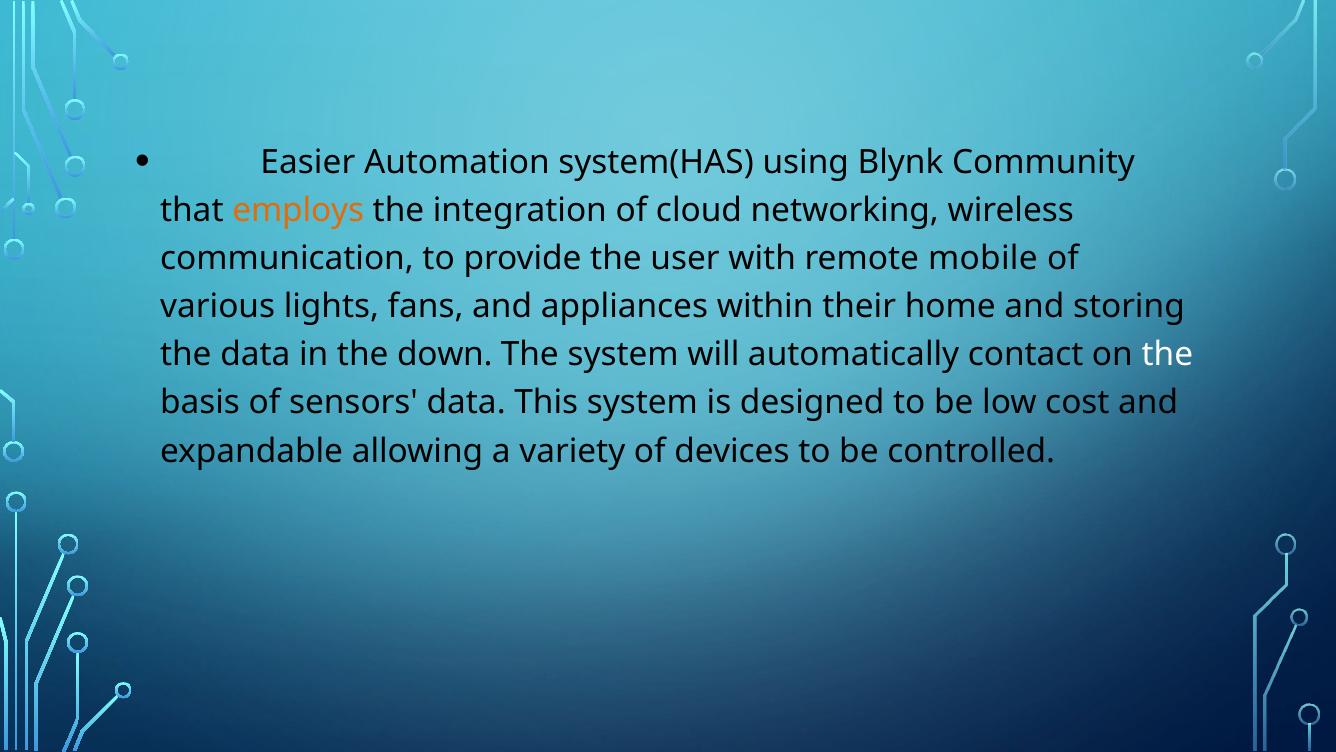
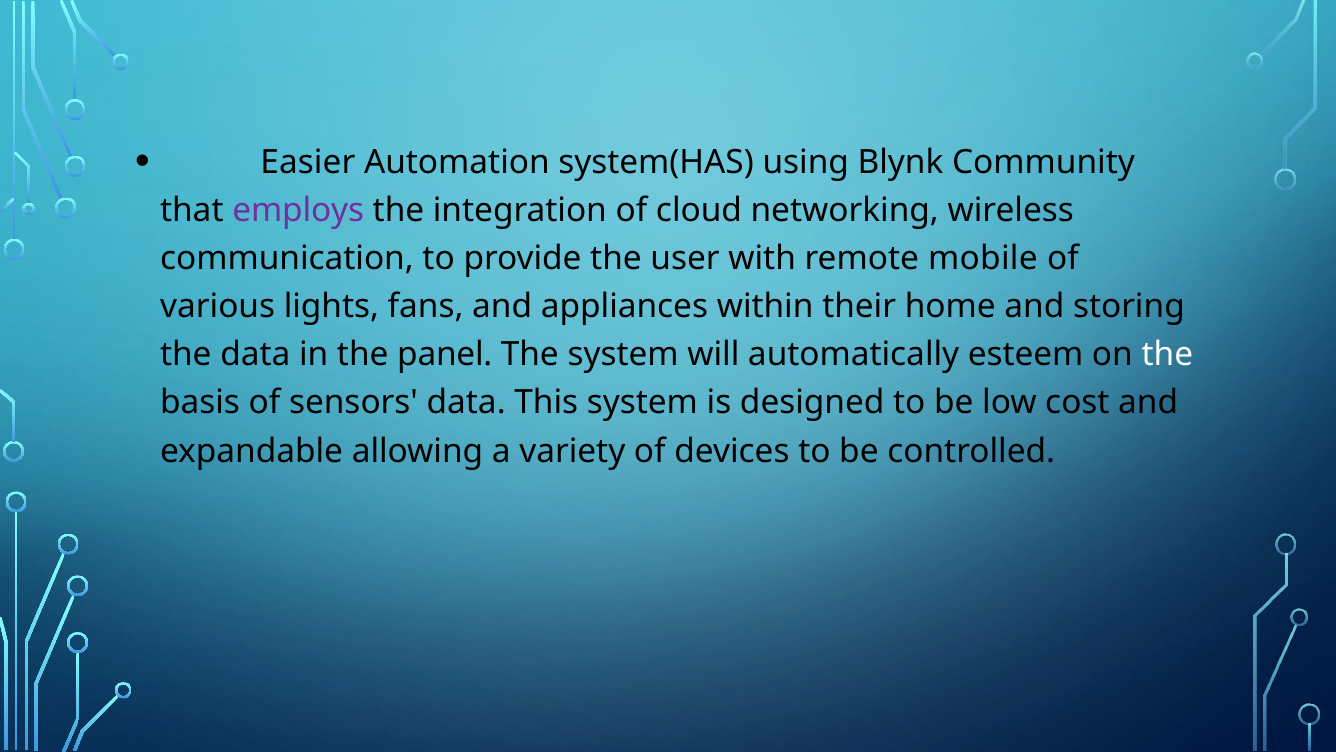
employs colour: orange -> purple
down: down -> panel
contact: contact -> esteem
